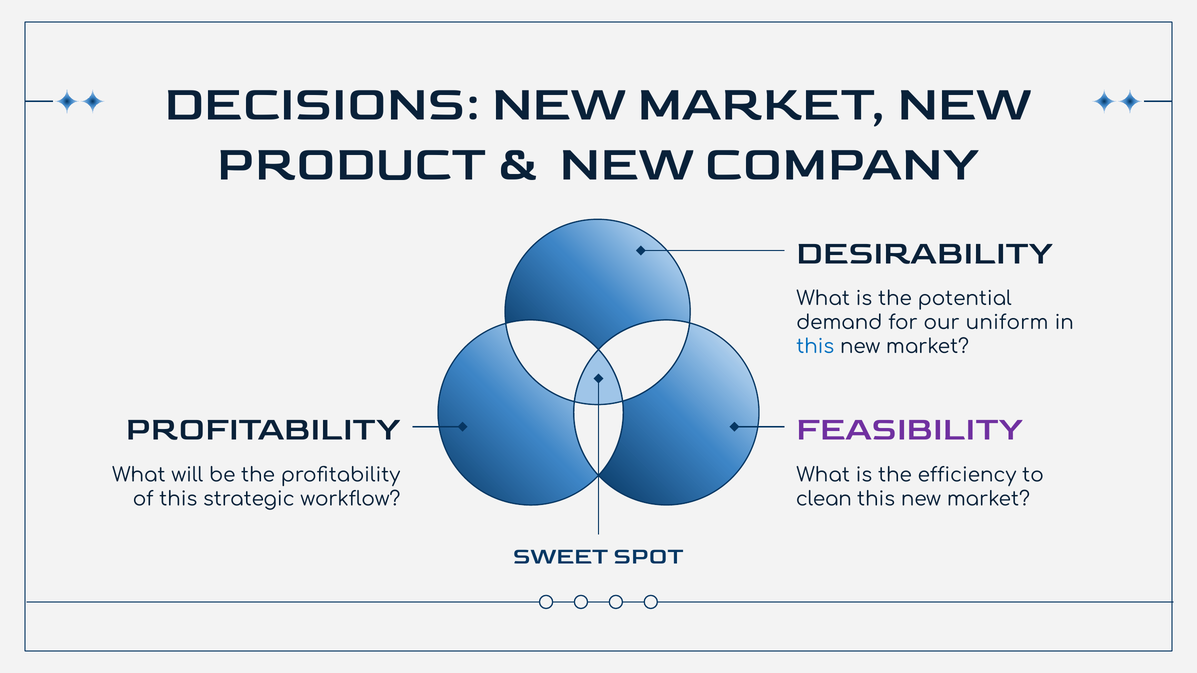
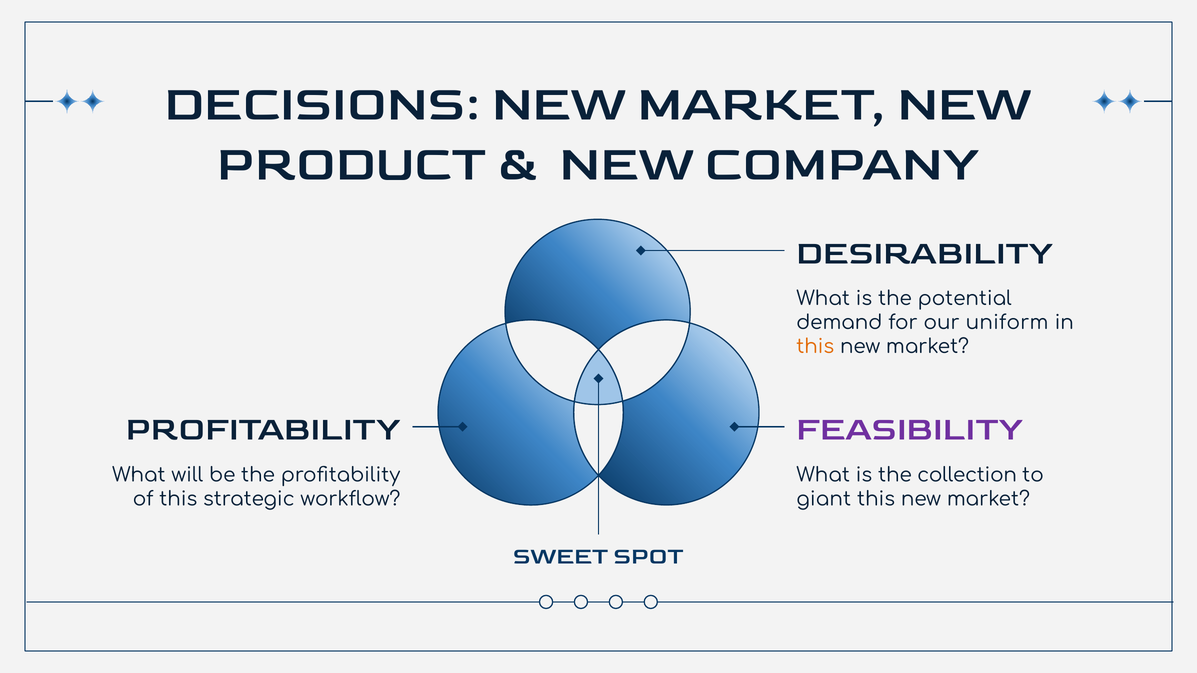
this at (815, 347) colour: blue -> orange
efficiency: efficiency -> collection
clean: clean -> giant
